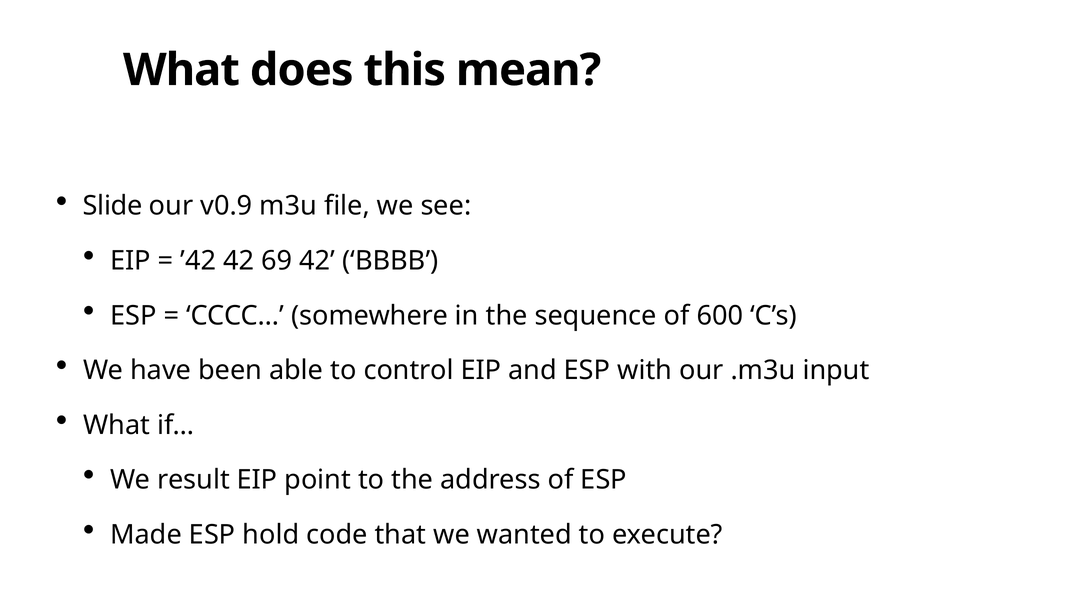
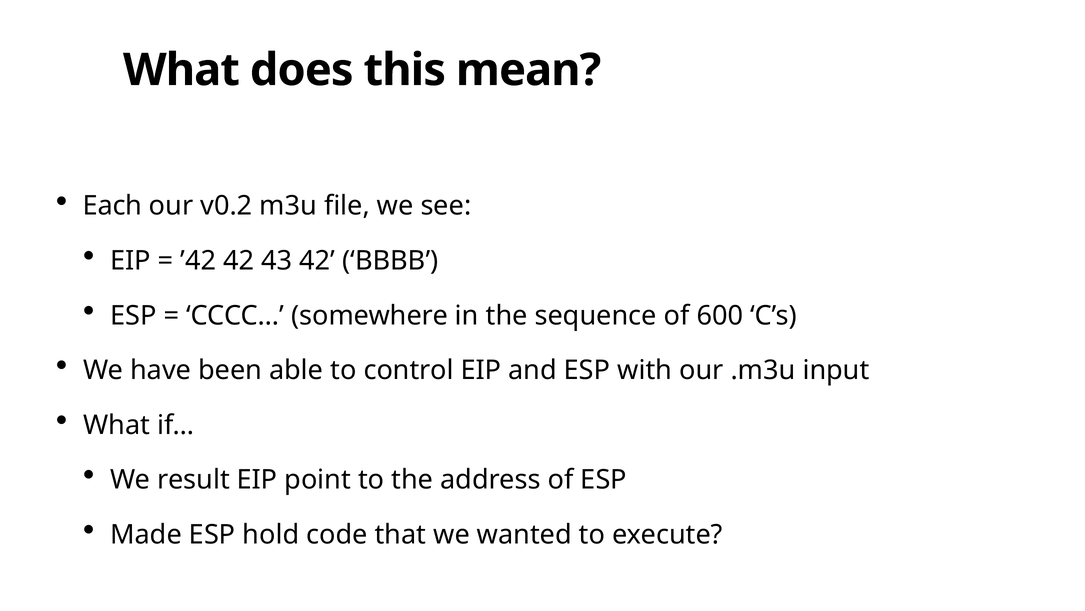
Slide: Slide -> Each
v0.9: v0.9 -> v0.2
69: 69 -> 43
